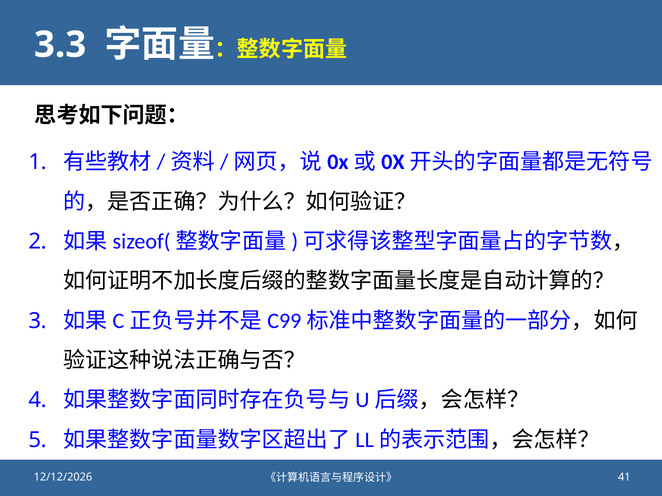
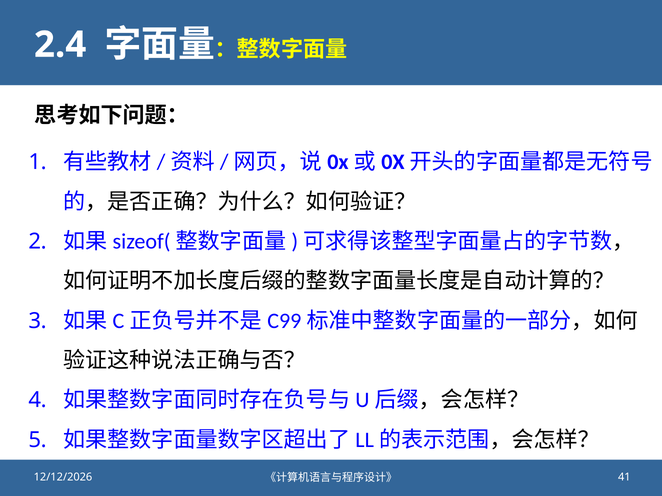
3.3: 3.3 -> 2.4
